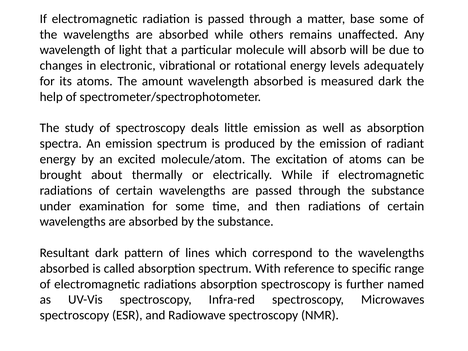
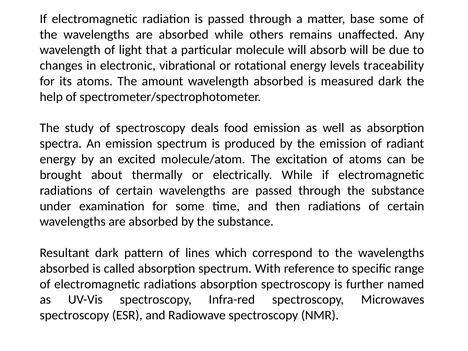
adequately: adequately -> traceability
little: little -> food
